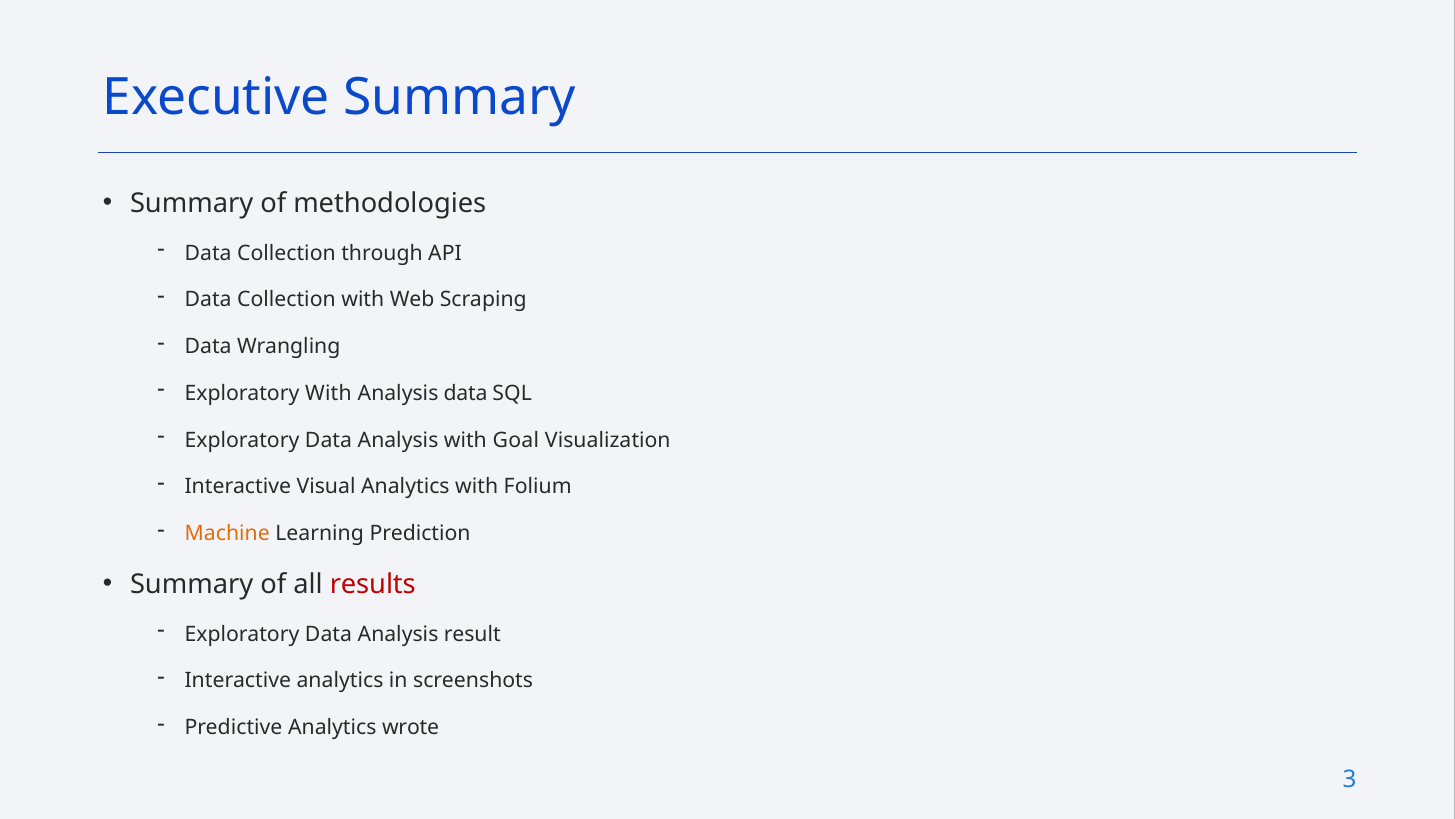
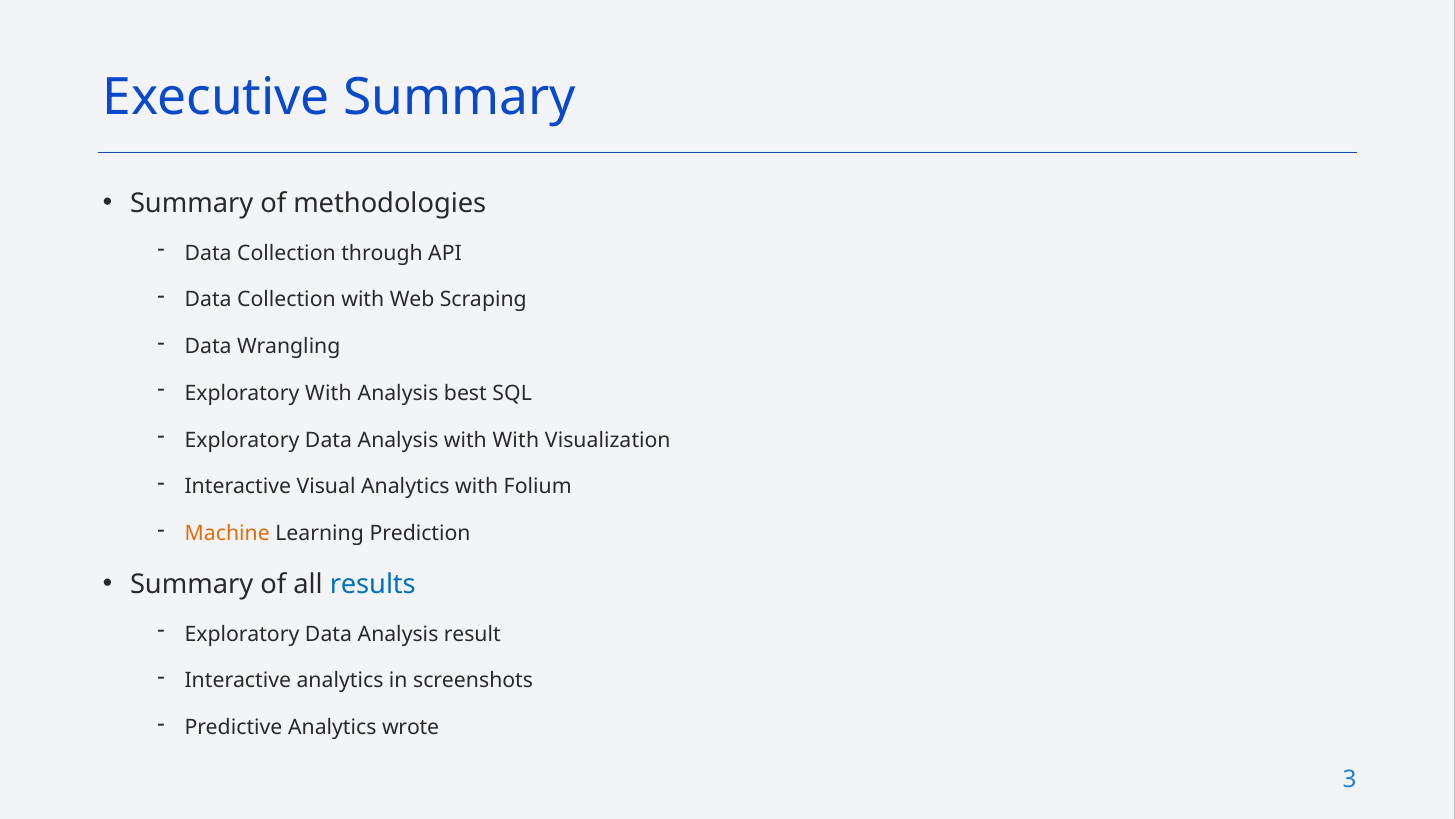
Analysis data: data -> best
with Goal: Goal -> With
results colour: red -> blue
